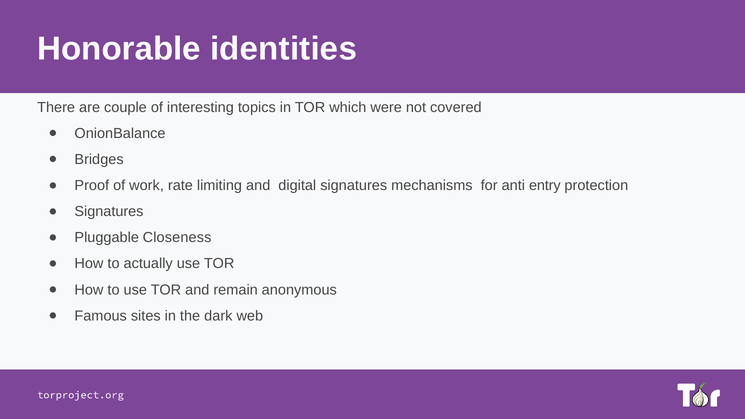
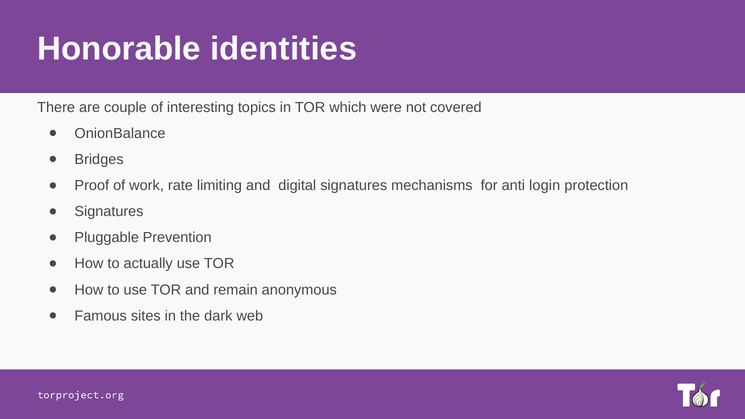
entry: entry -> login
Closeness: Closeness -> Prevention
